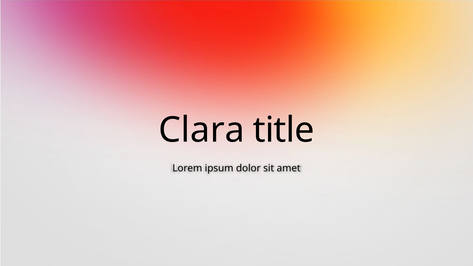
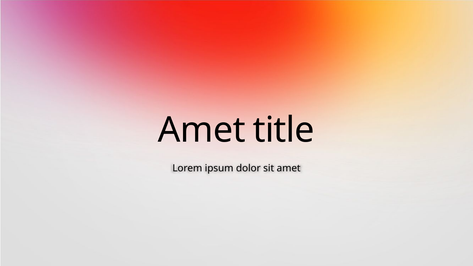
Clara at (202, 130): Clara -> Amet
